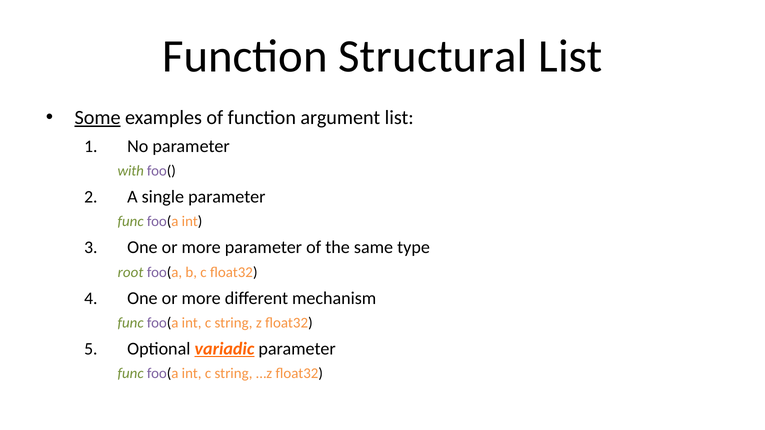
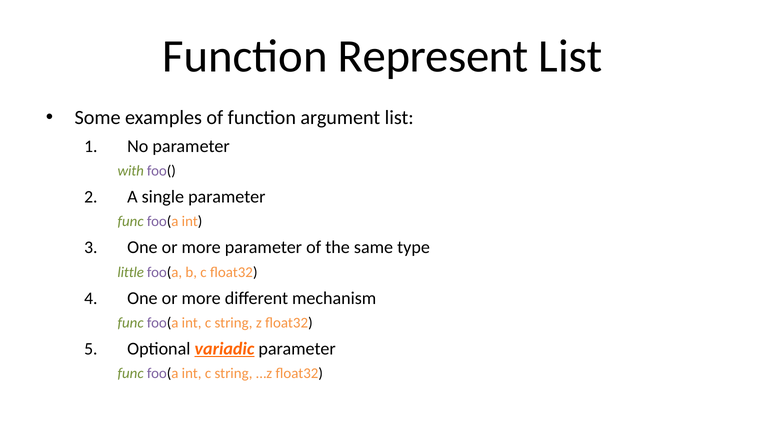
Structural: Structural -> Represent
Some underline: present -> none
root: root -> little
